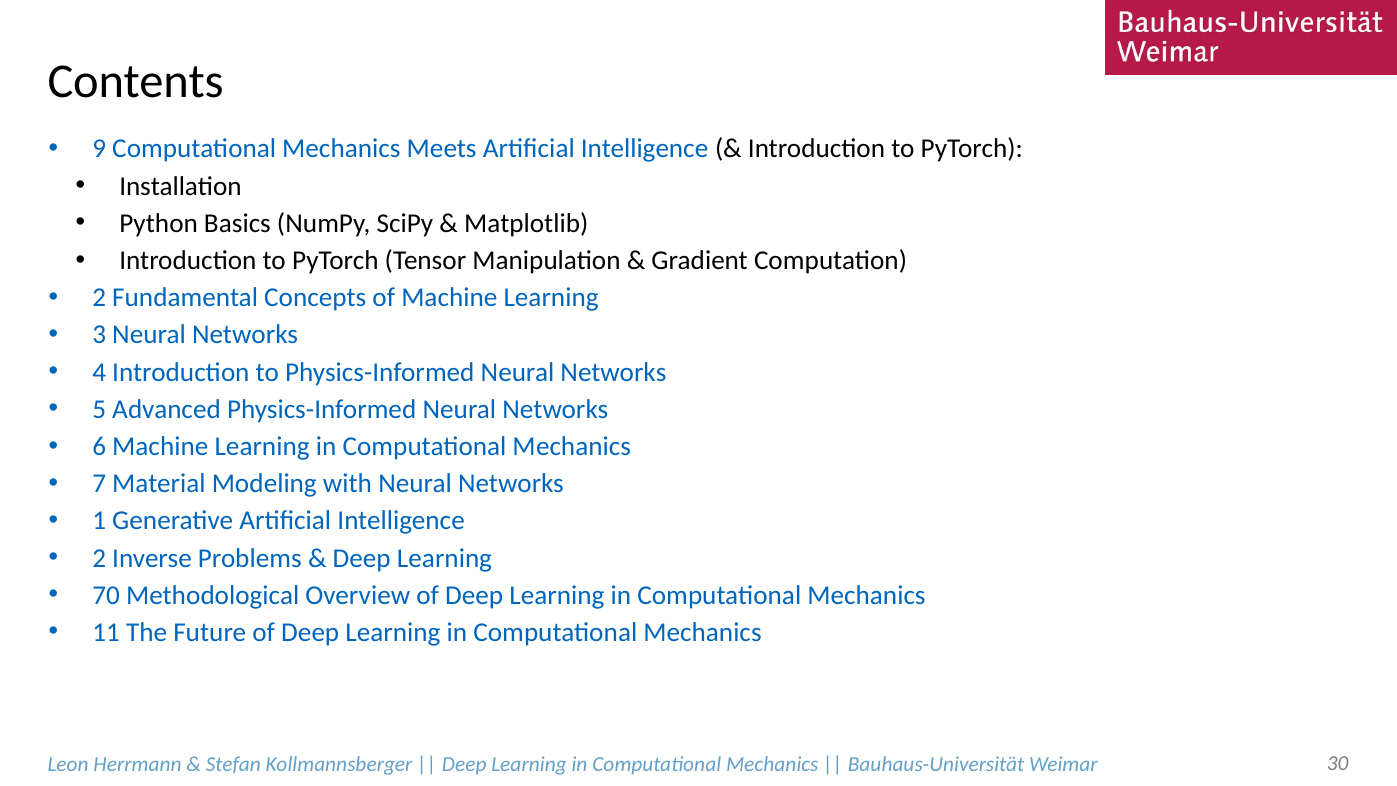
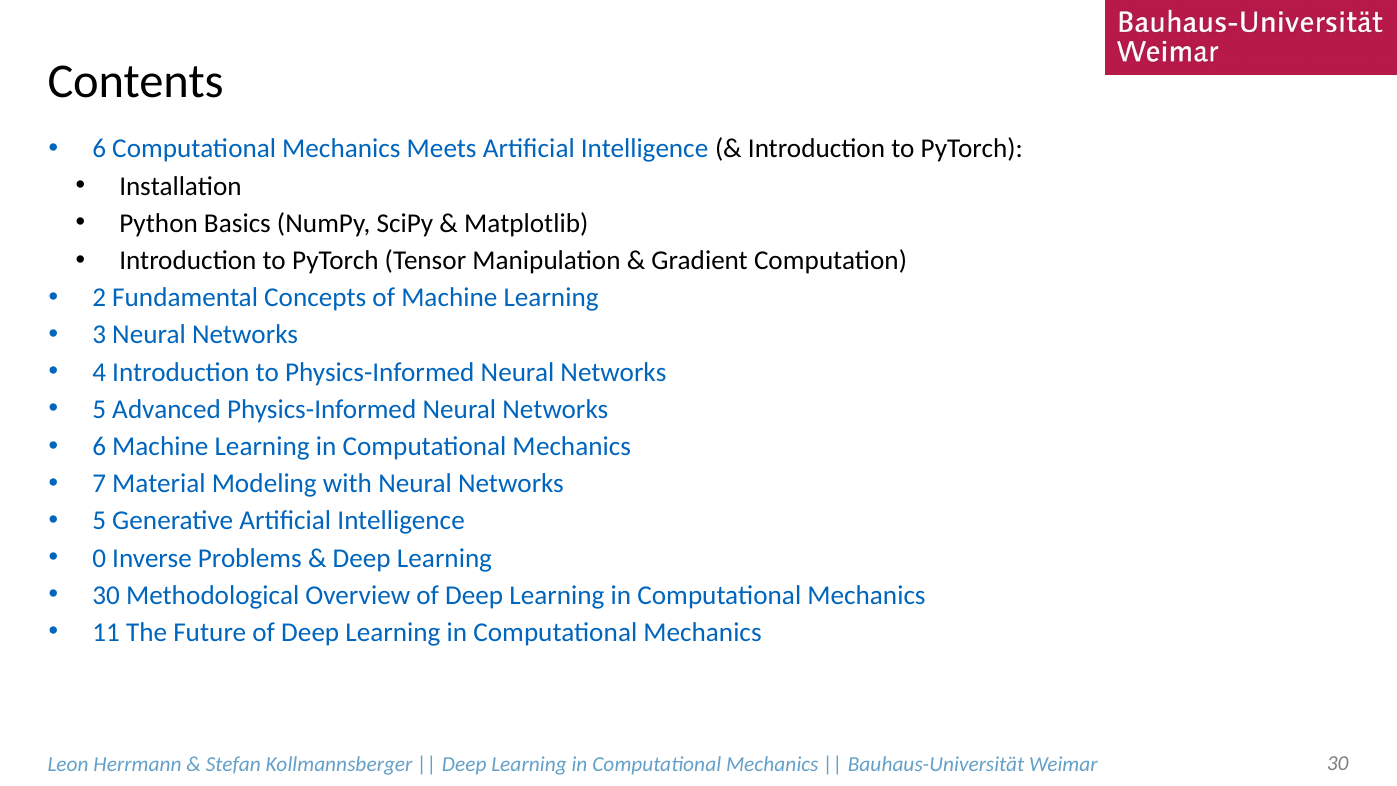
9 at (99, 149): 9 -> 6
1 at (99, 521): 1 -> 5
2 at (99, 558): 2 -> 0
70 at (106, 595): 70 -> 30
